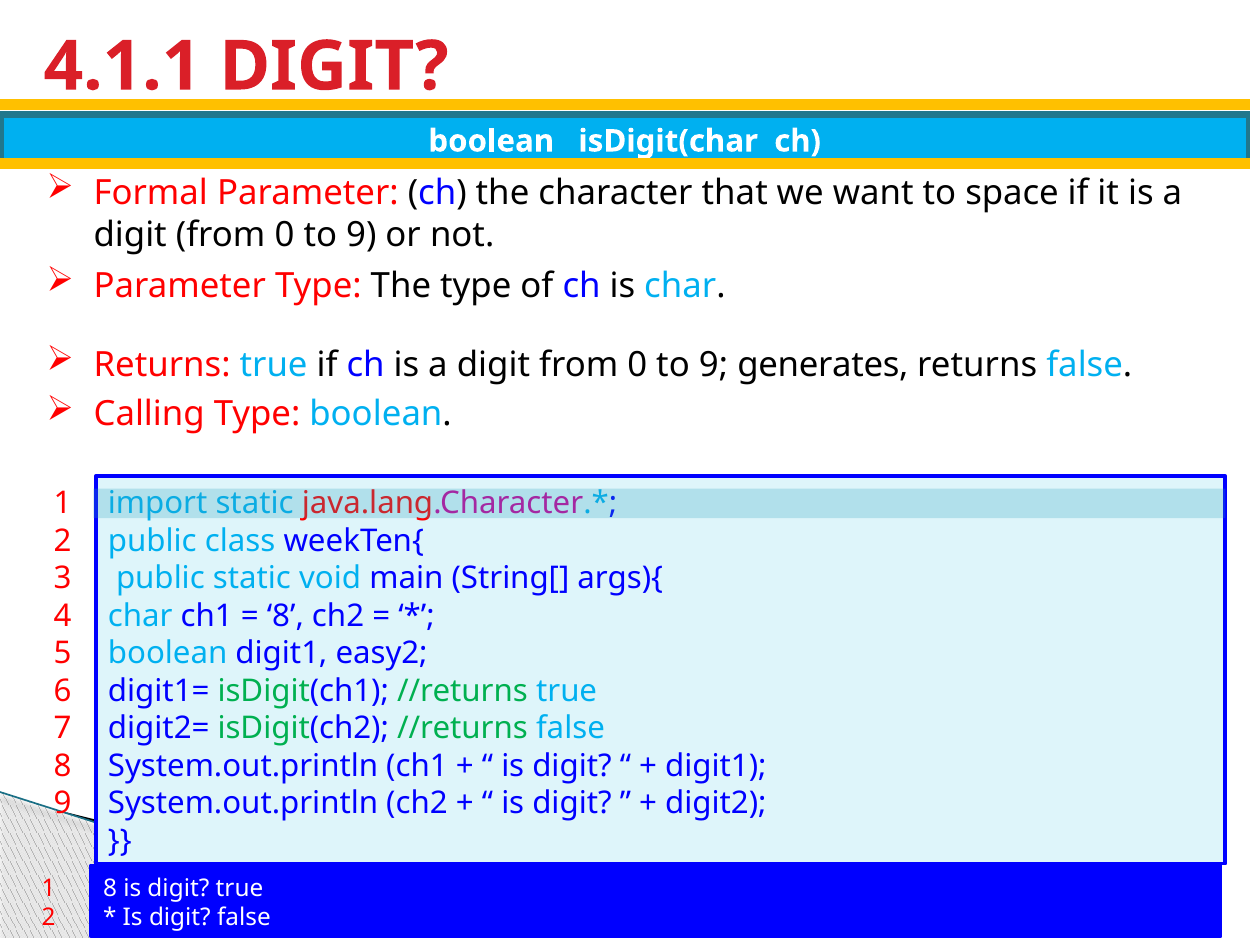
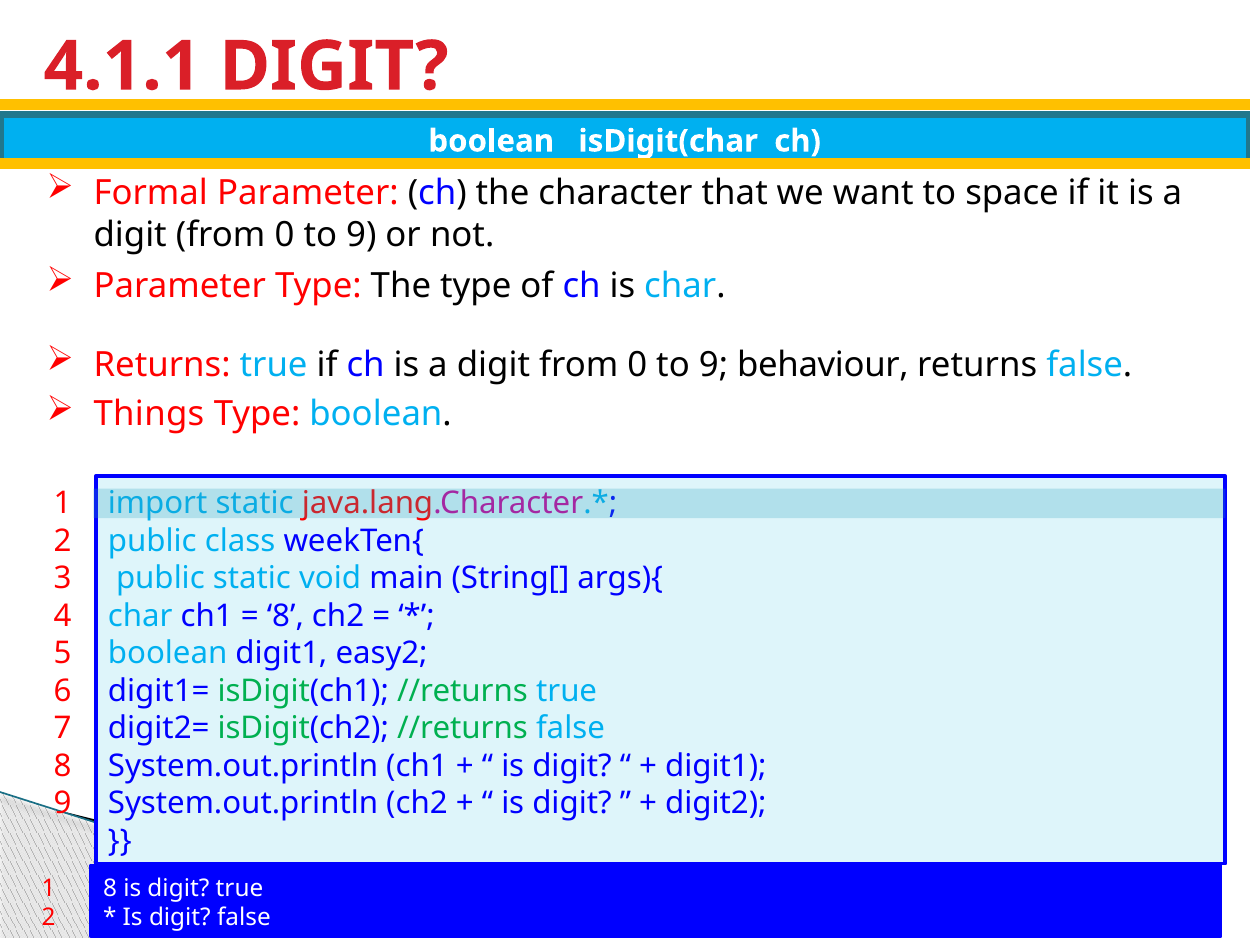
generates: generates -> behaviour
Calling: Calling -> Things
